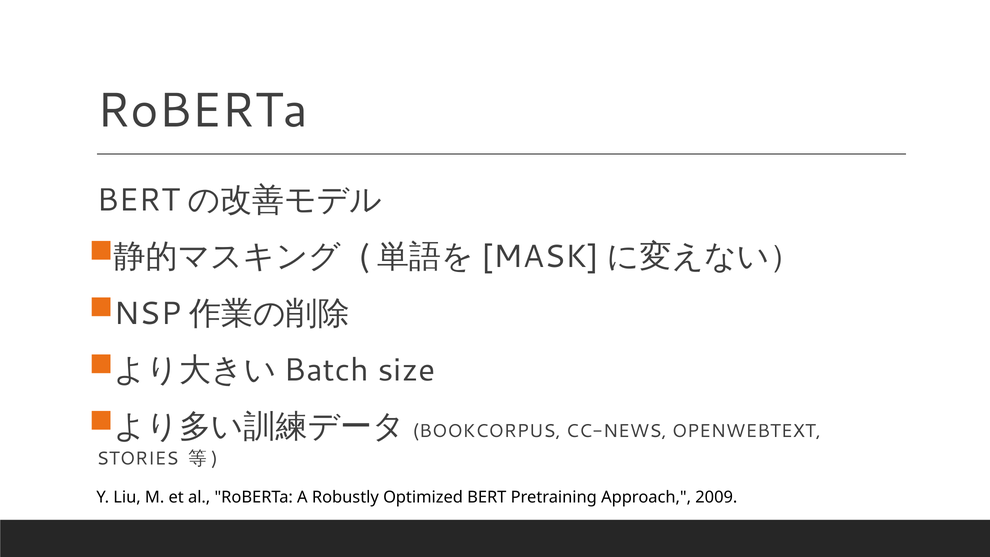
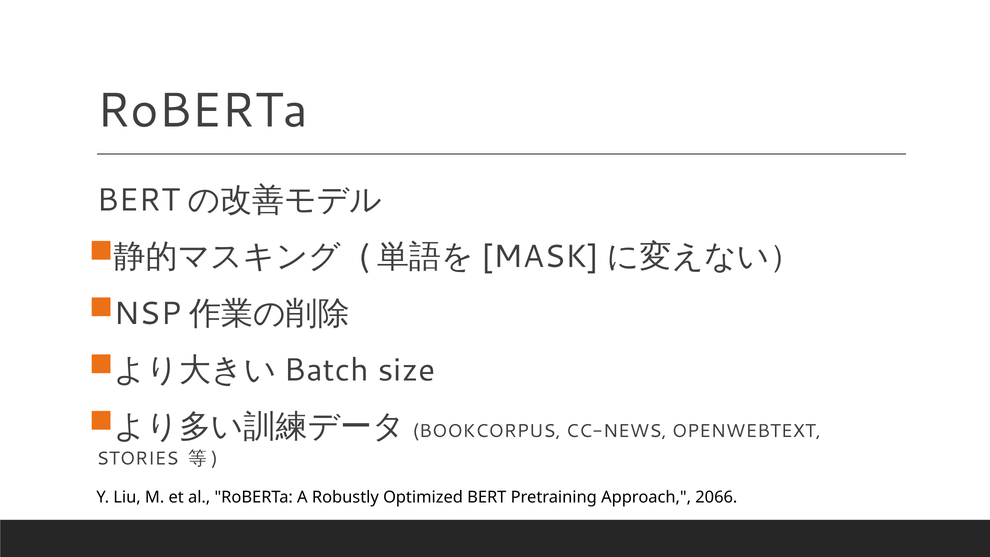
2009: 2009 -> 2066
